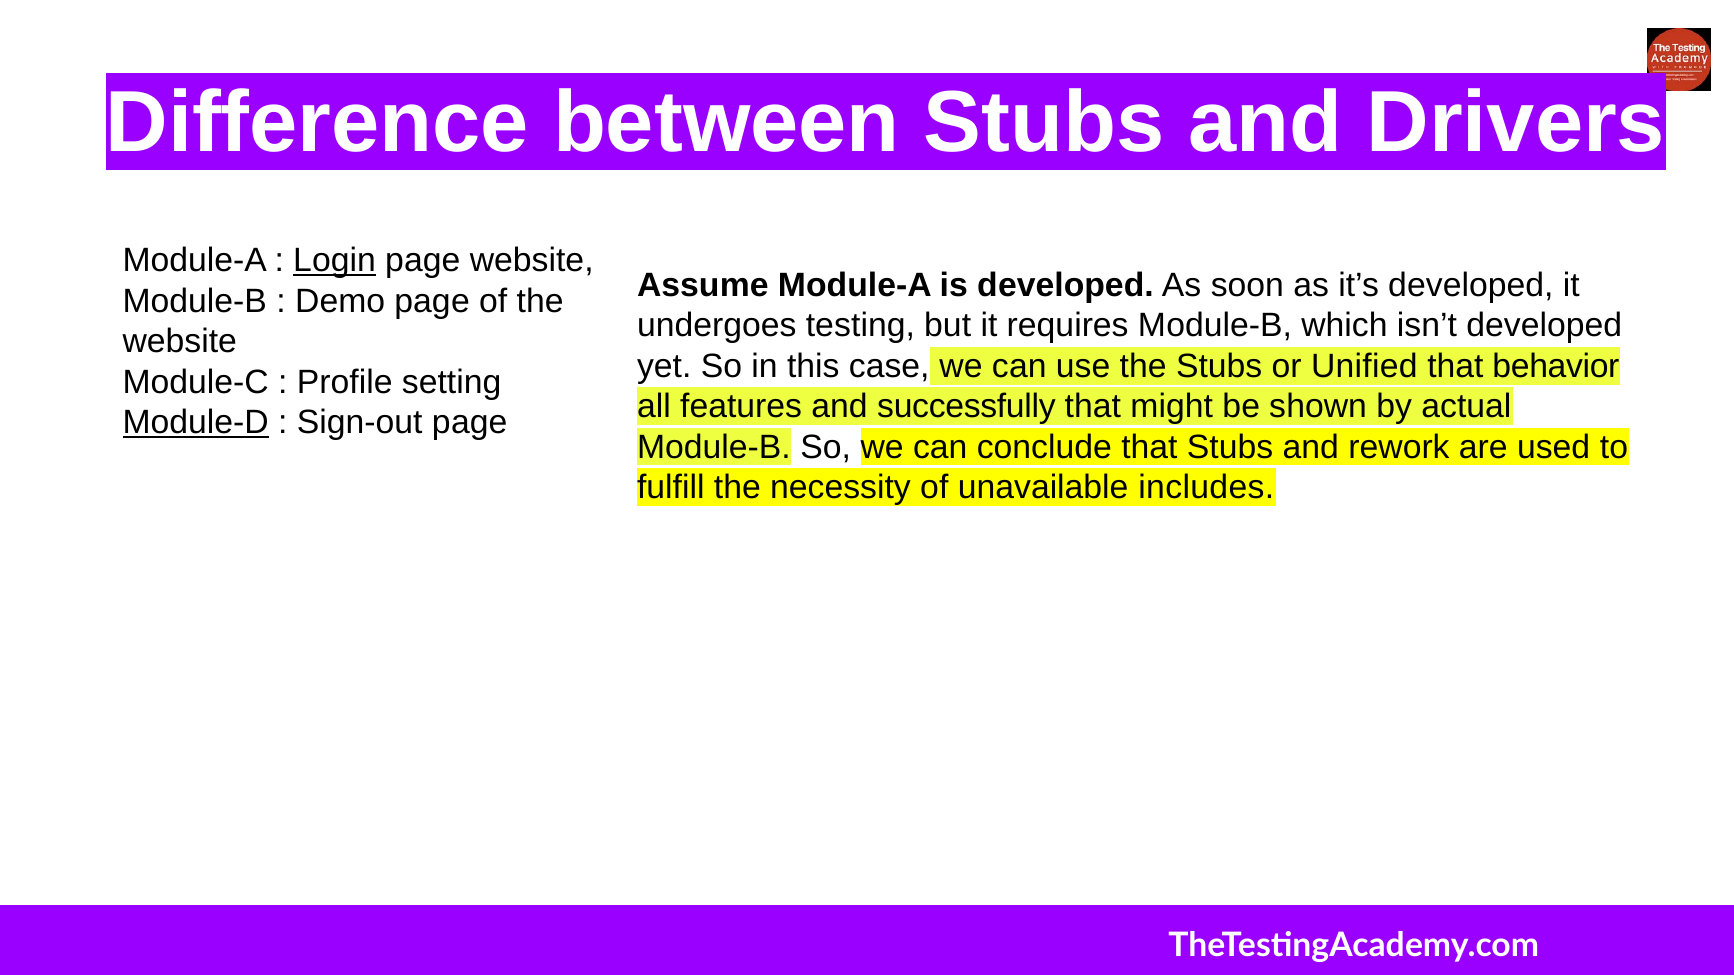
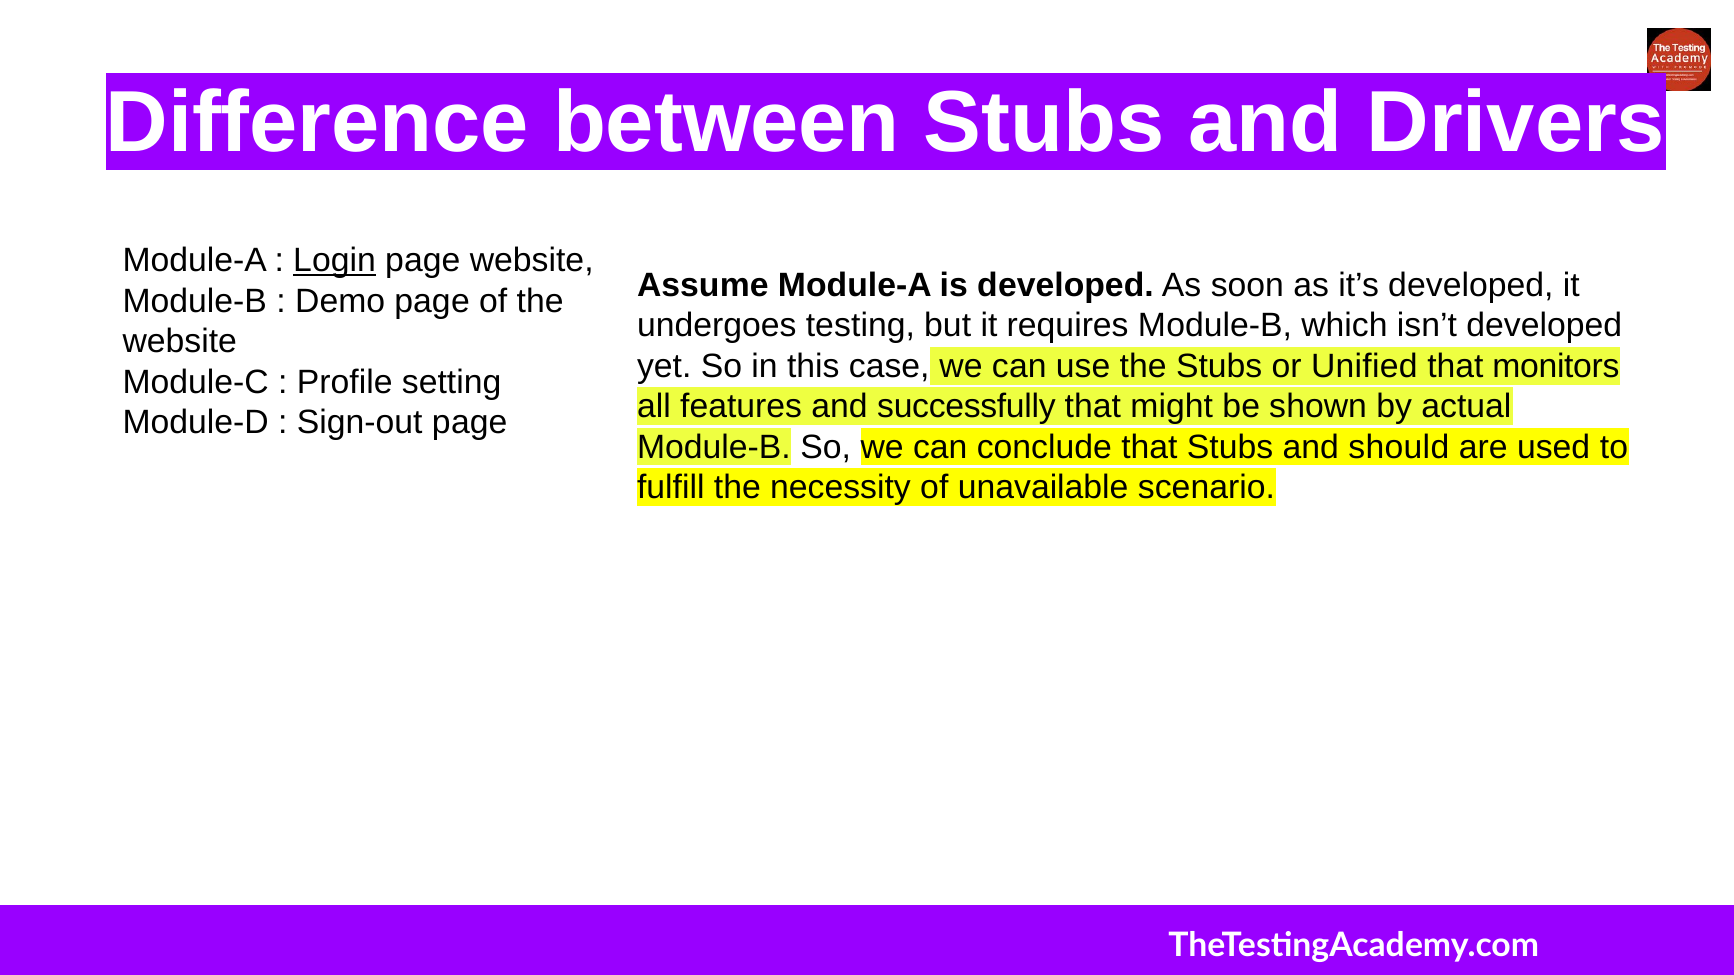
behavior: behavior -> monitors
Module-D underline: present -> none
rework: rework -> should
includes: includes -> scenario
